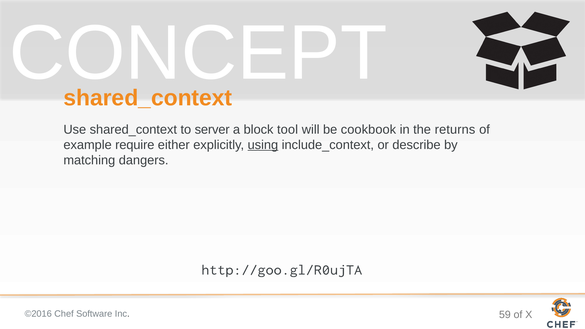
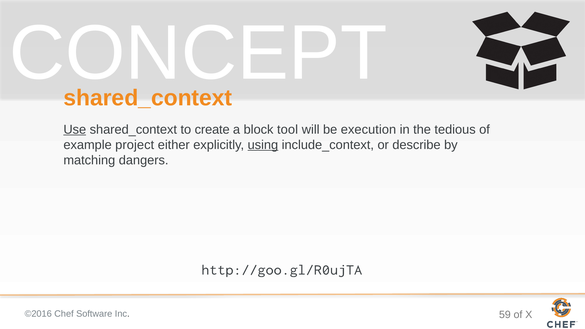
Use underline: none -> present
server: server -> create
cookbook: cookbook -> execution
returns: returns -> tedious
require: require -> project
